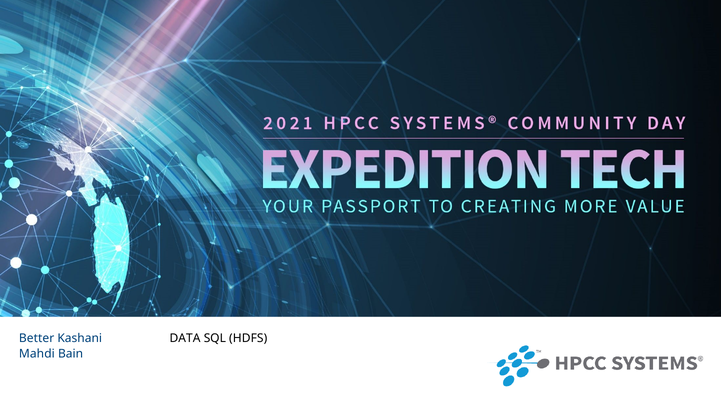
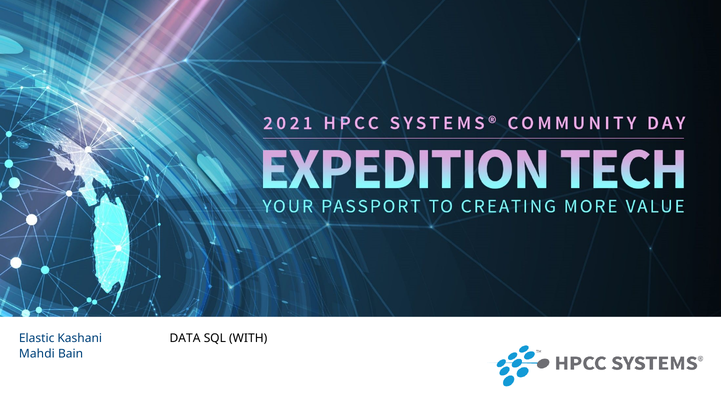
Better: Better -> Elastic
HDFS: HDFS -> WITH
